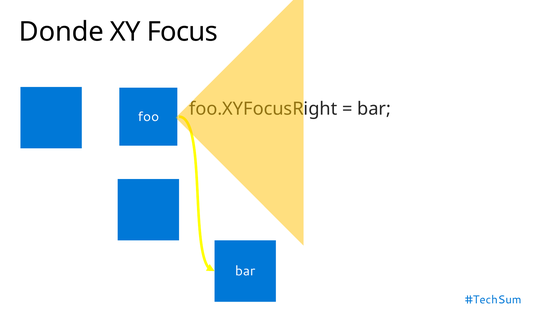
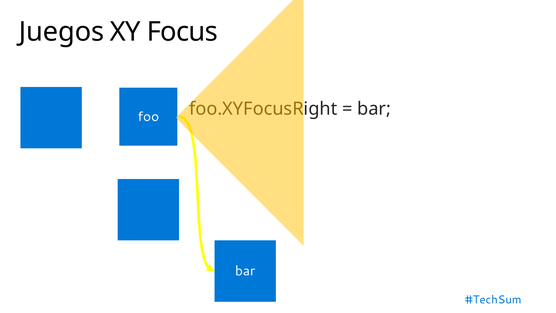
Donde: Donde -> Juegos
